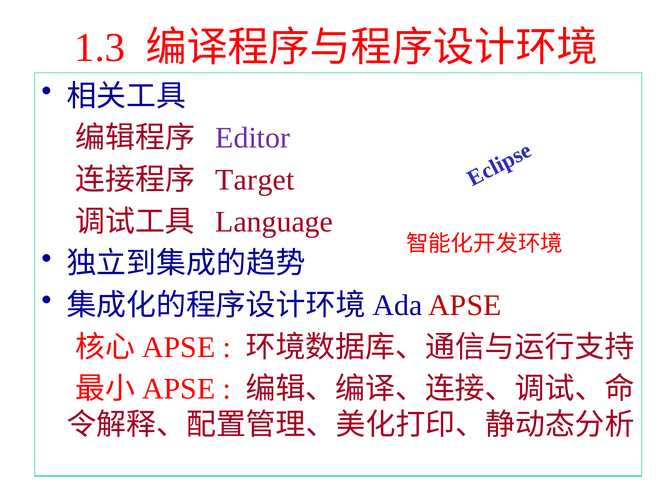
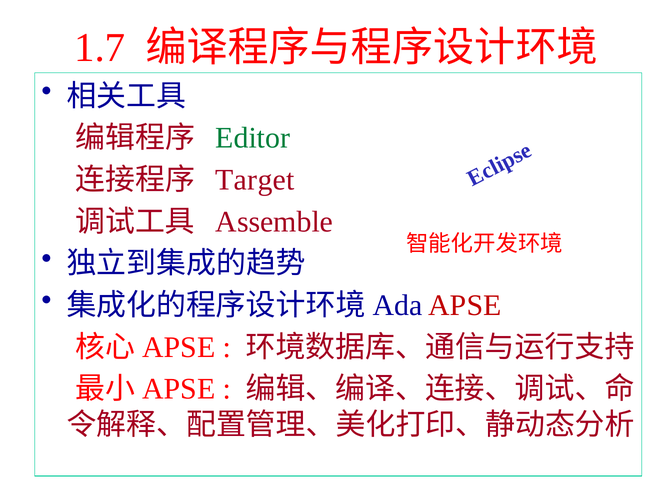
1.3: 1.3 -> 1.7
Editor colour: purple -> green
Language: Language -> Assemble
